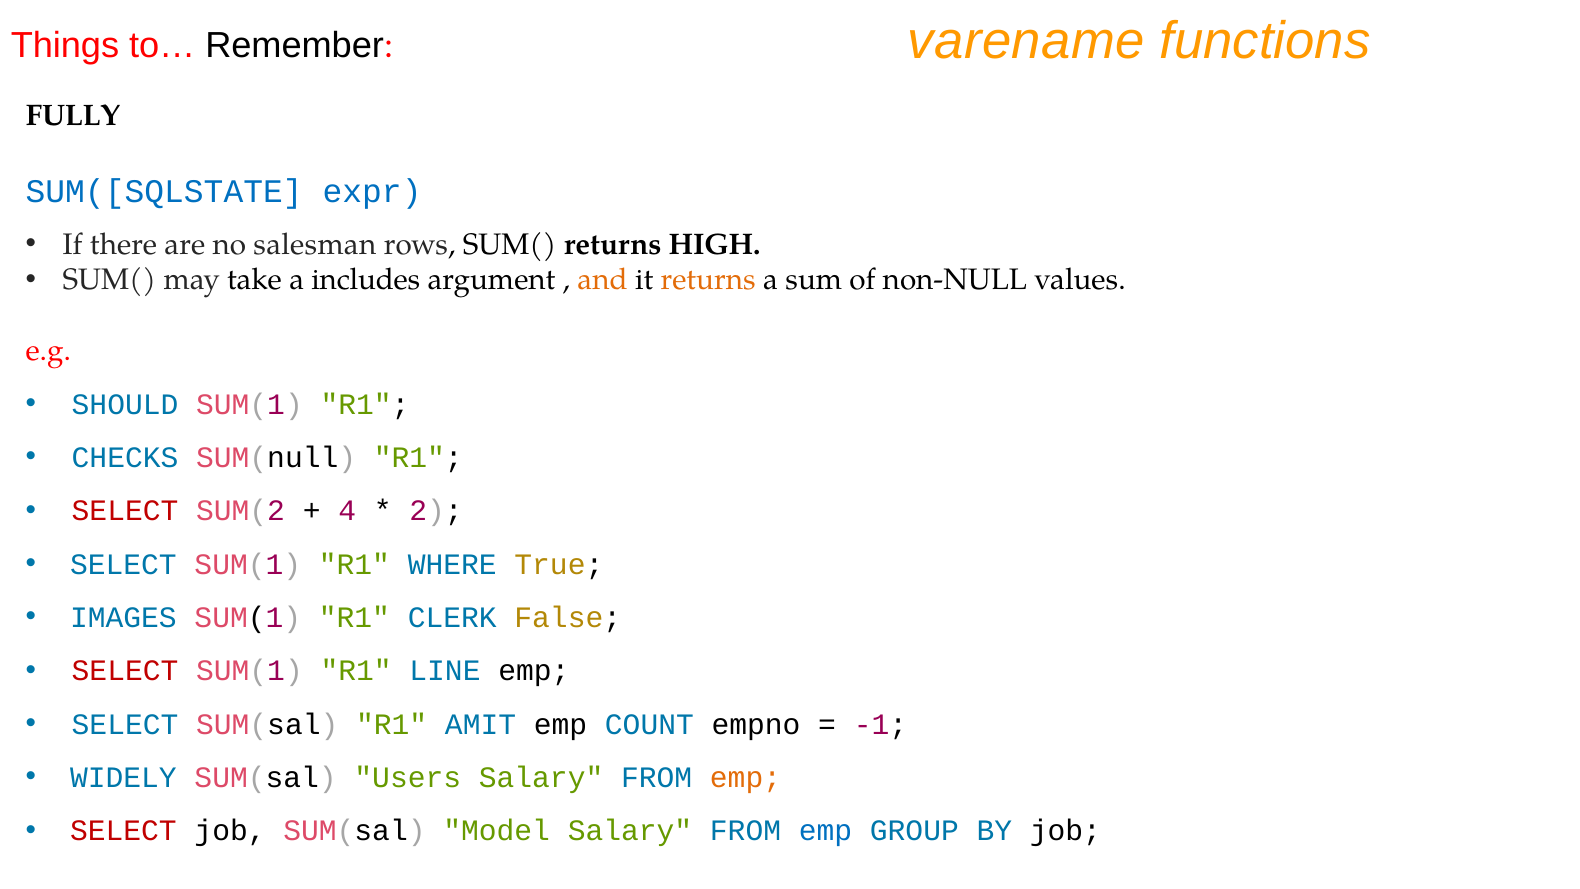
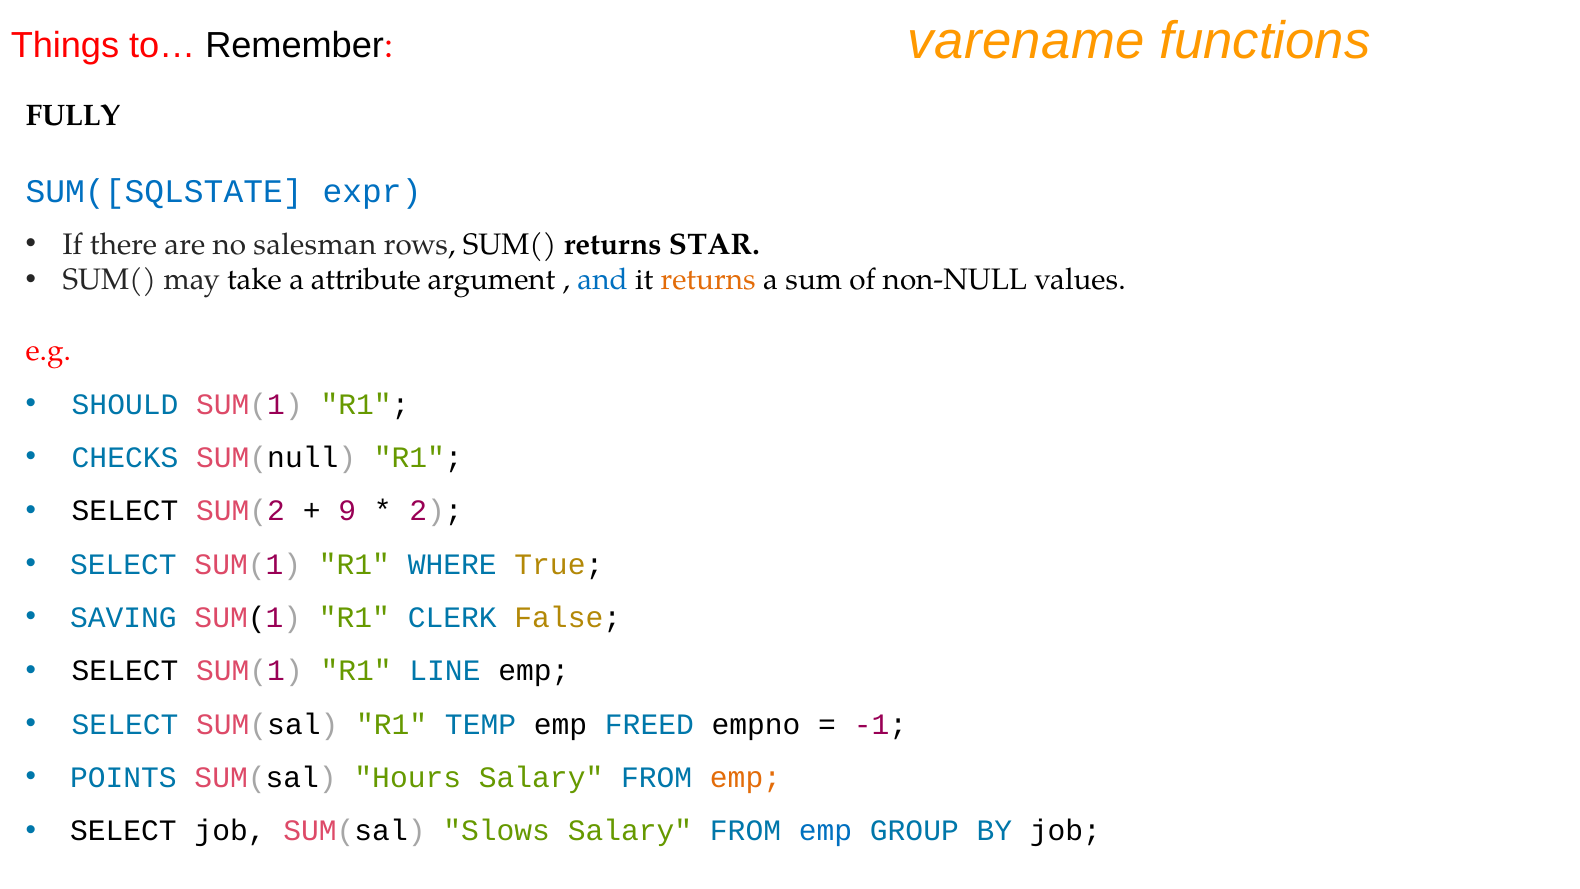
HIGH: HIGH -> STAR
includes: includes -> attribute
and colour: orange -> blue
SELECT at (125, 511) colour: red -> black
4: 4 -> 9
IMAGES: IMAGES -> SAVING
SELECT at (125, 671) colour: red -> black
AMIT: AMIT -> TEMP
COUNT: COUNT -> FREED
WIDELY: WIDELY -> POINTS
Users: Users -> Hours
SELECT at (123, 831) colour: red -> black
Model: Model -> Slows
